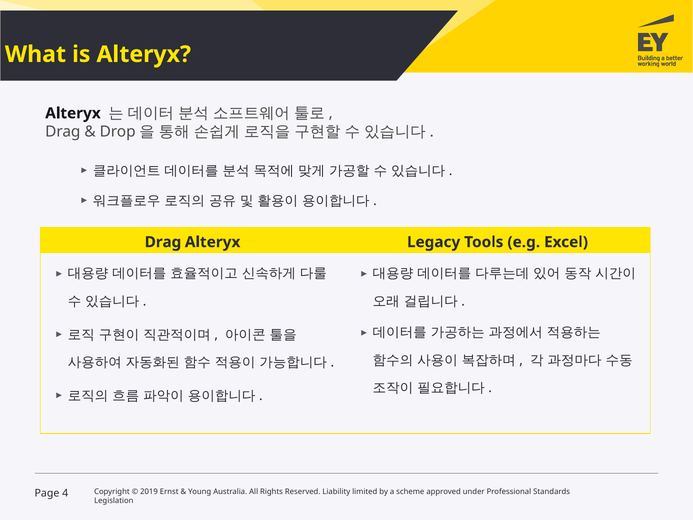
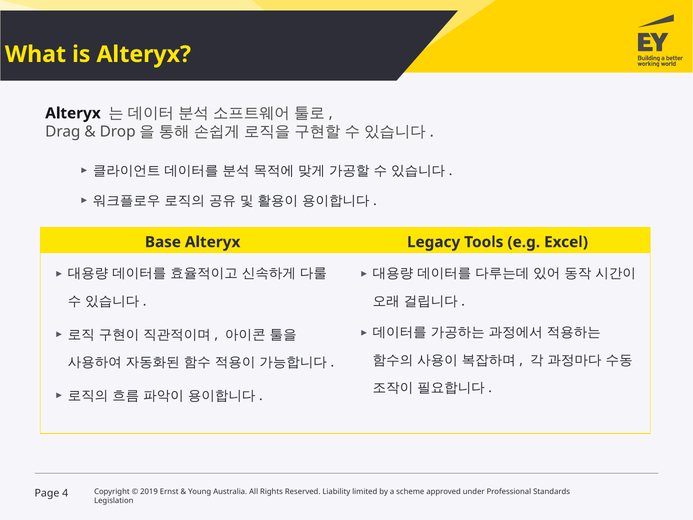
Drag at (163, 242): Drag -> Base
